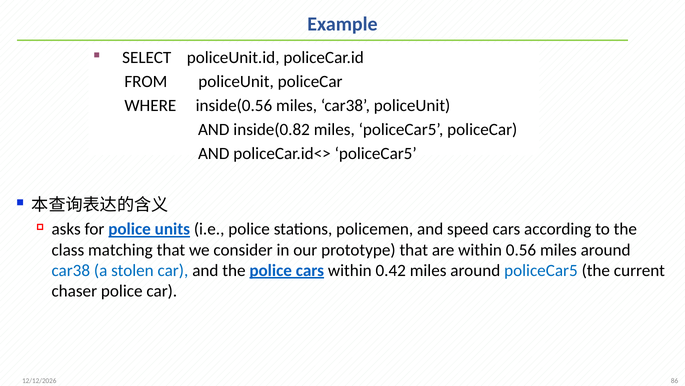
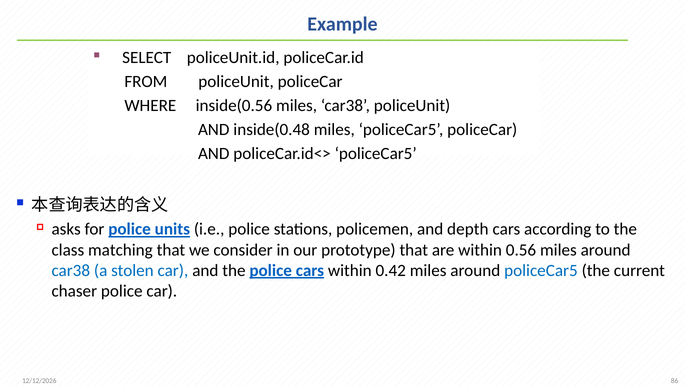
inside(0.82: inside(0.82 -> inside(0.48
speed: speed -> depth
